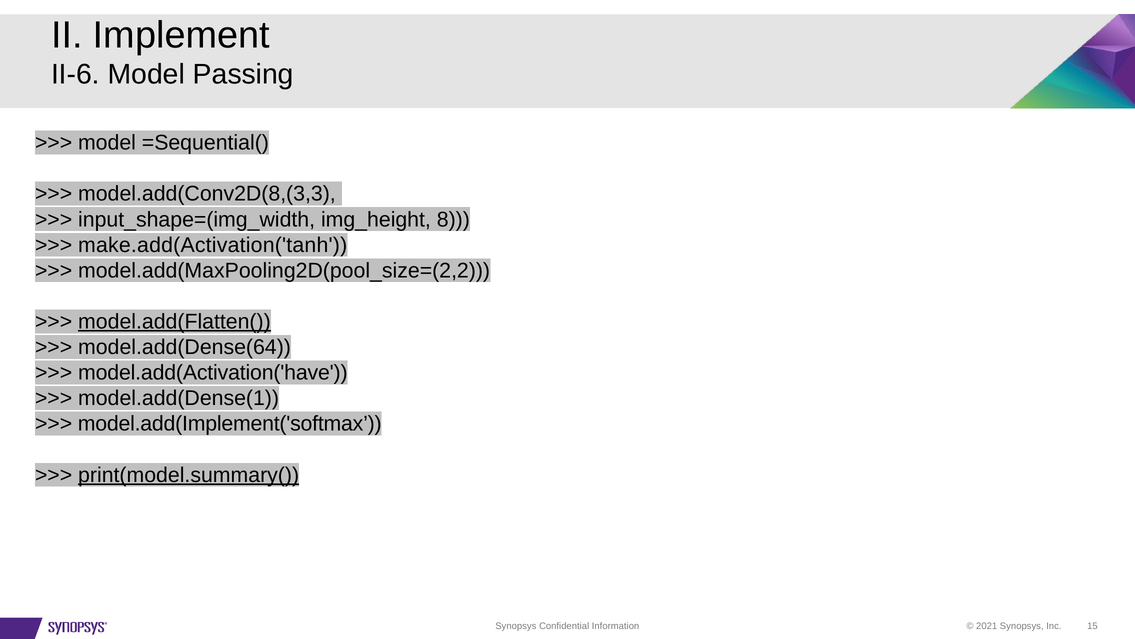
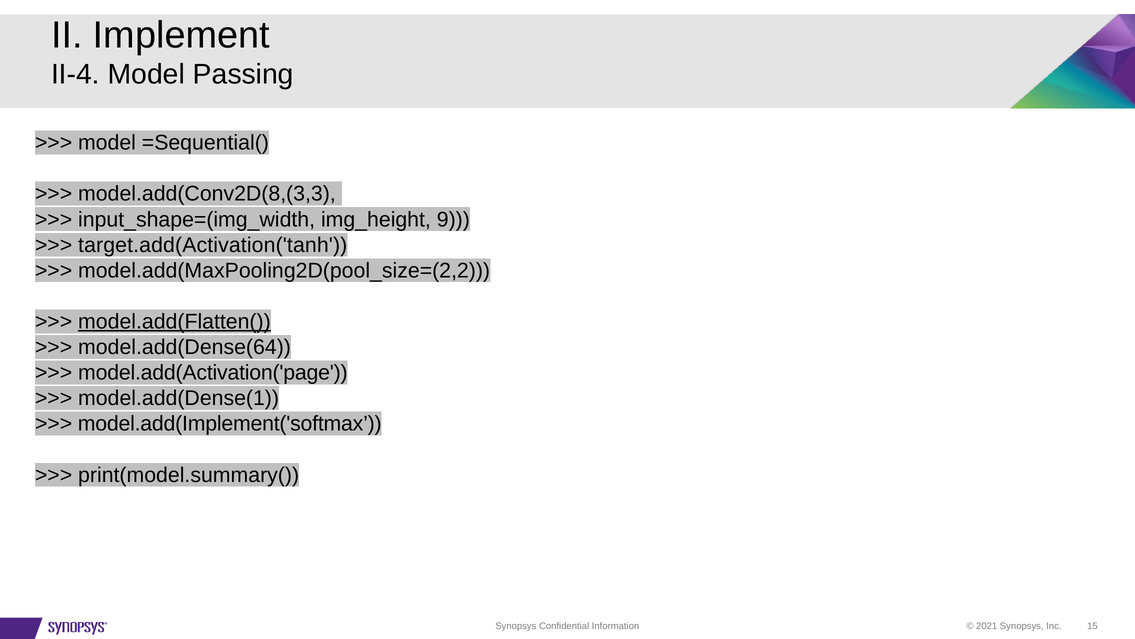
II-6: II-6 -> II-4
8: 8 -> 9
make.add(Activation('tanh: make.add(Activation('tanh -> target.add(Activation('tanh
model.add(Activation('have: model.add(Activation('have -> model.add(Activation('page
print(model.summary( underline: present -> none
